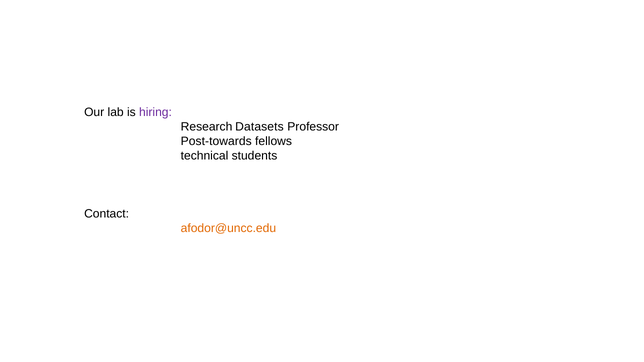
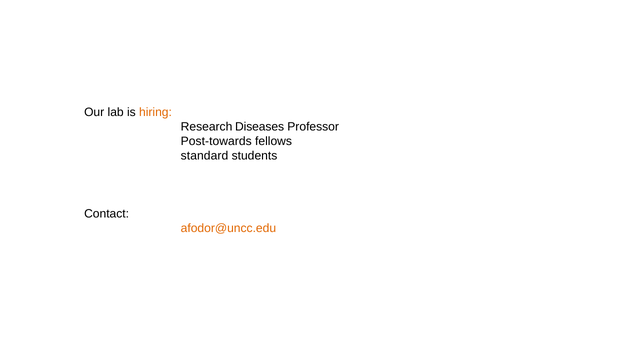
hiring colour: purple -> orange
Datasets: Datasets -> Diseases
technical: technical -> standard
